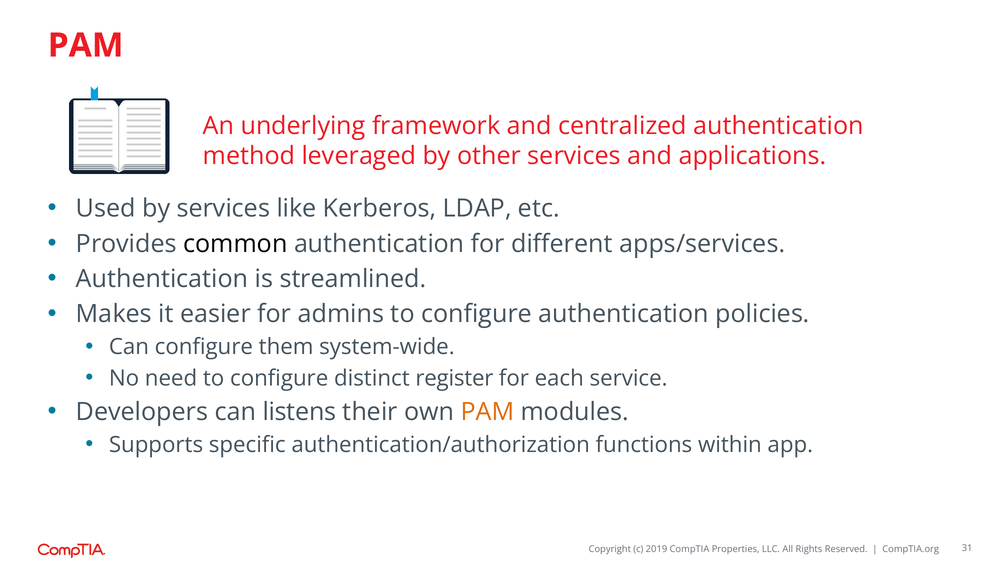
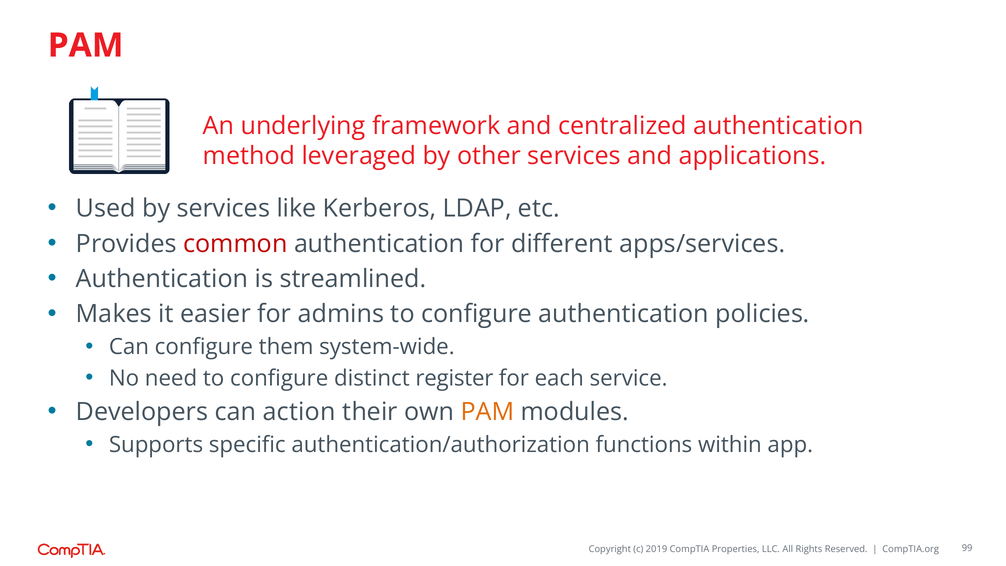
common colour: black -> red
listens: listens -> action
31: 31 -> 99
